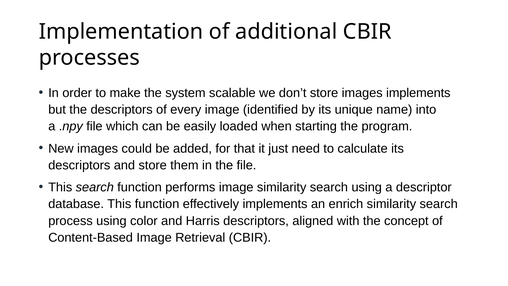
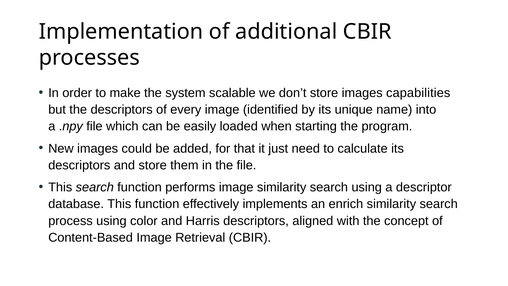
images implements: implements -> capabilities
